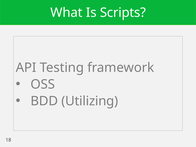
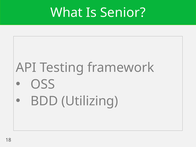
Scripts: Scripts -> Senior
